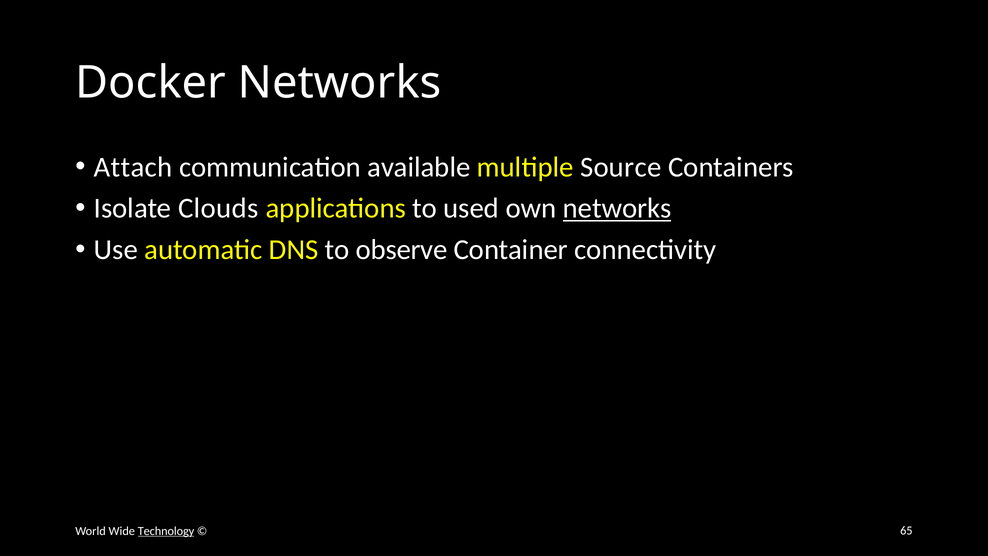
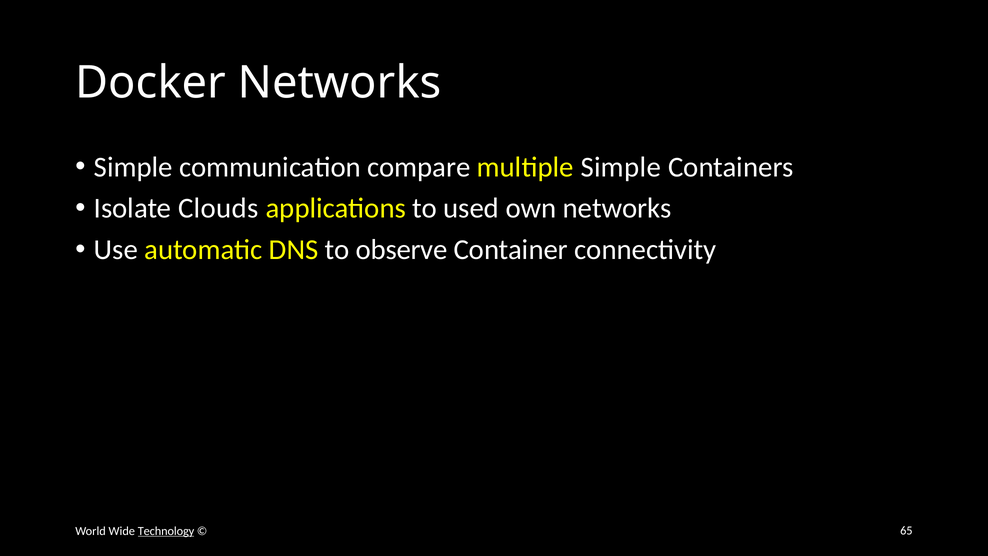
Attach at (133, 167): Attach -> Simple
available: available -> compare
multiple Source: Source -> Simple
networks at (617, 208) underline: present -> none
